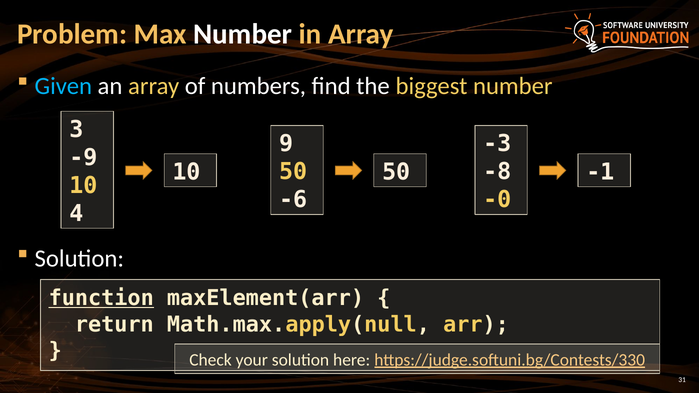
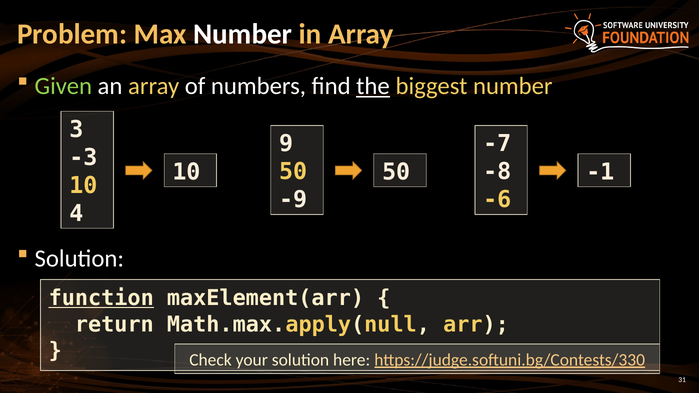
Given colour: light blue -> light green
the underline: none -> present
-3: -3 -> -7
-9: -9 -> -3
-6: -6 -> -9
-0: -0 -> -6
